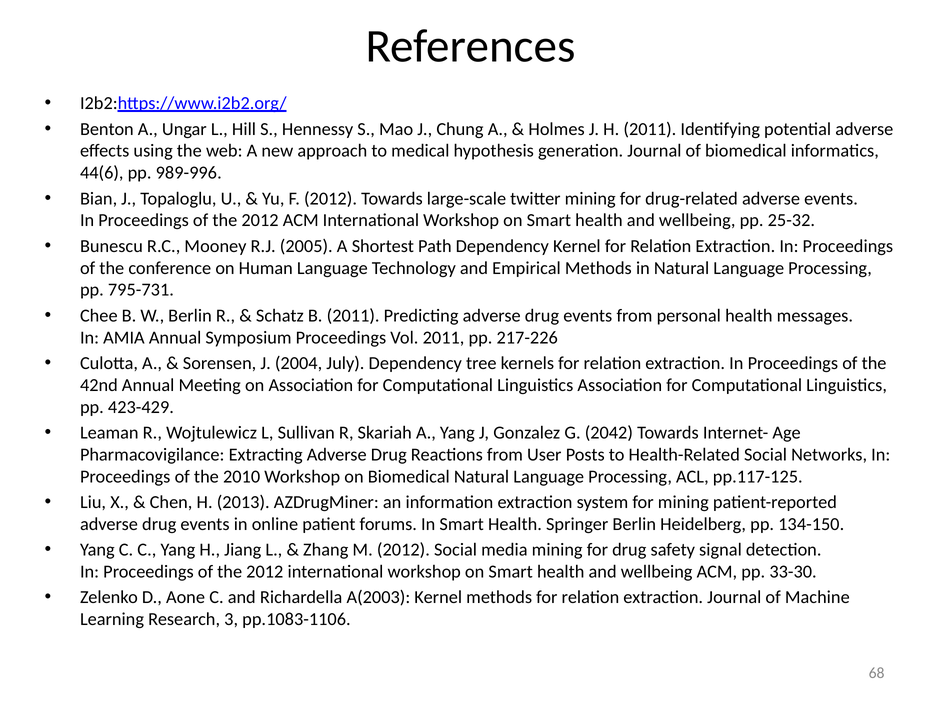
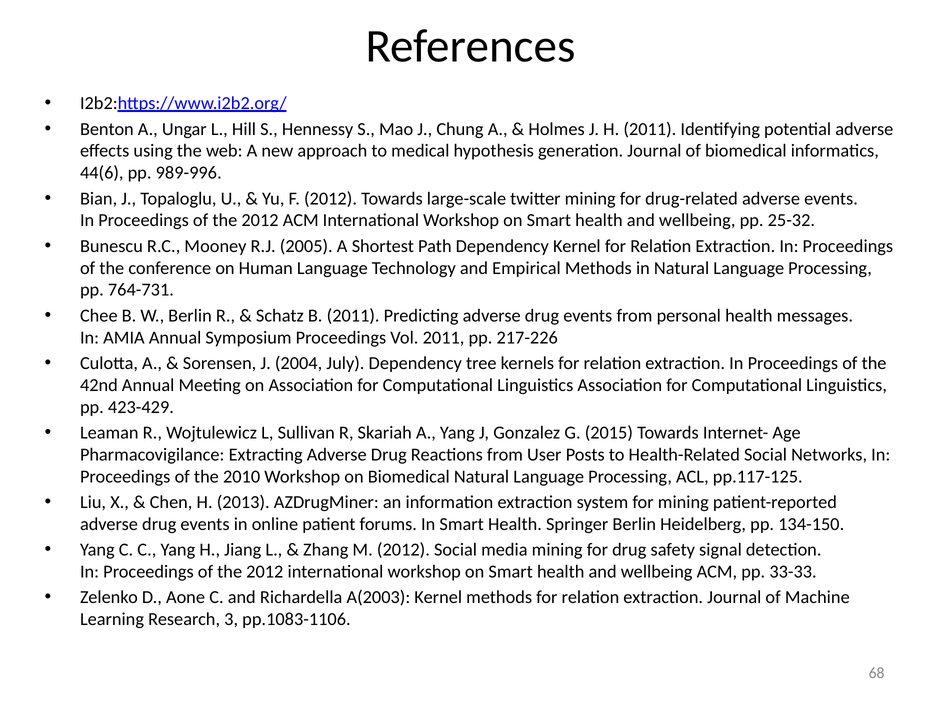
795-731: 795-731 -> 764-731
2042: 2042 -> 2015
33-30: 33-30 -> 33-33
